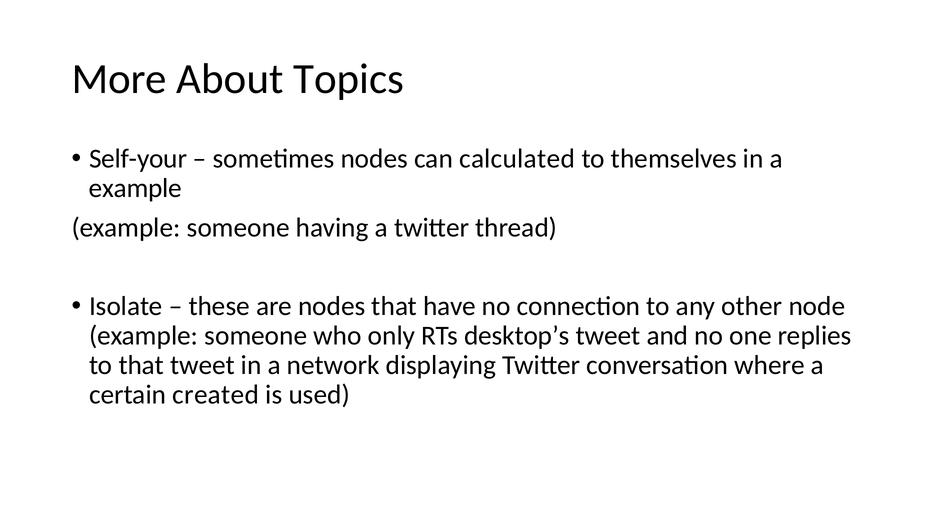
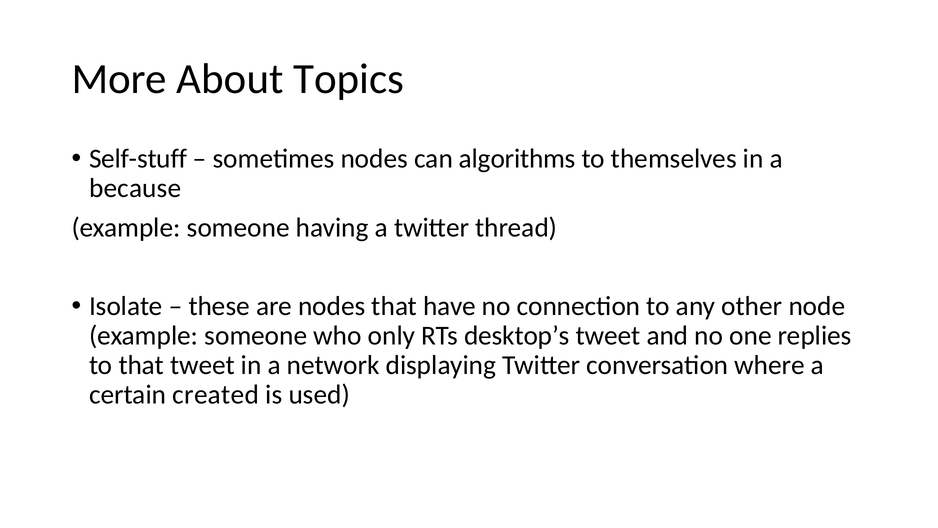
Self-your: Self-your -> Self-stuff
calculated: calculated -> algorithms
example at (135, 188): example -> because
